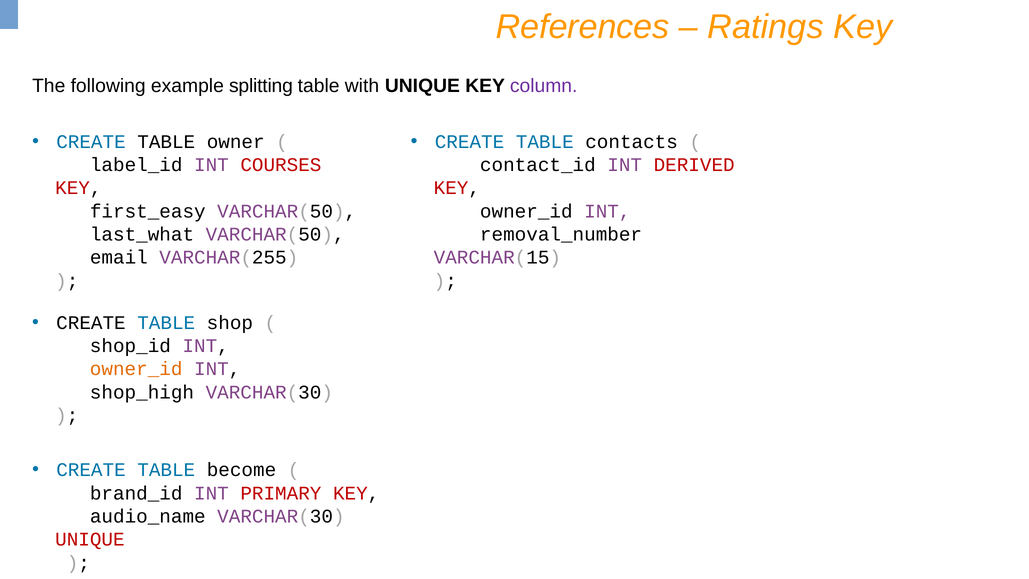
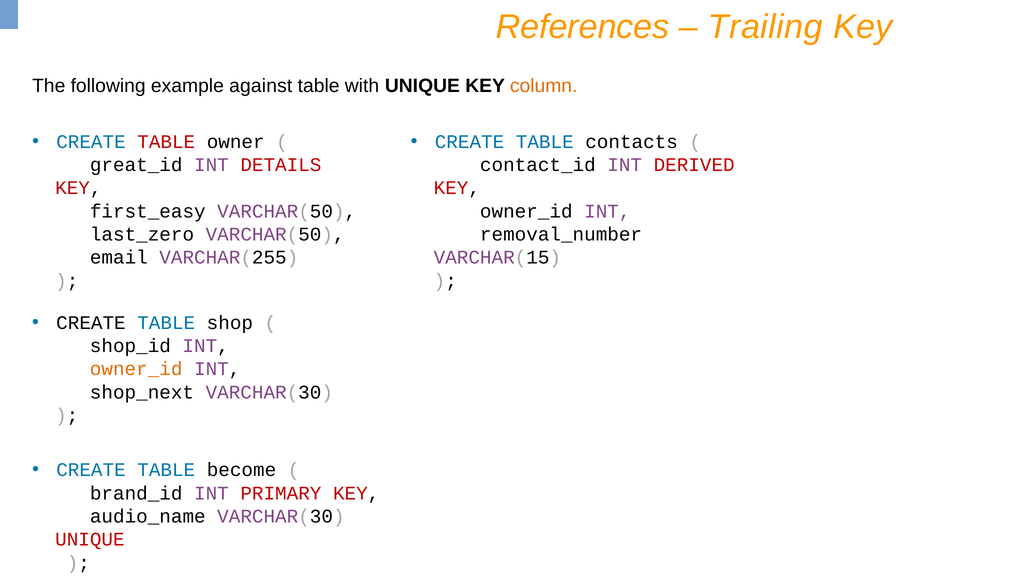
Ratings: Ratings -> Trailing
splitting: splitting -> against
column colour: purple -> orange
TABLE at (166, 142) colour: black -> red
label_id: label_id -> great_id
COURSES: COURSES -> DETAILS
last_what: last_what -> last_zero
shop_high: shop_high -> shop_next
